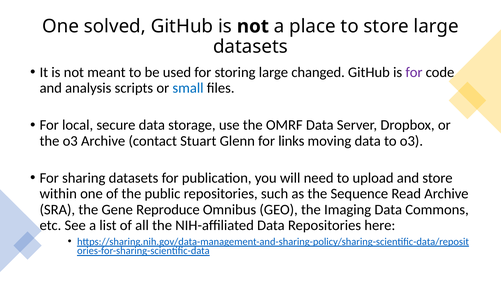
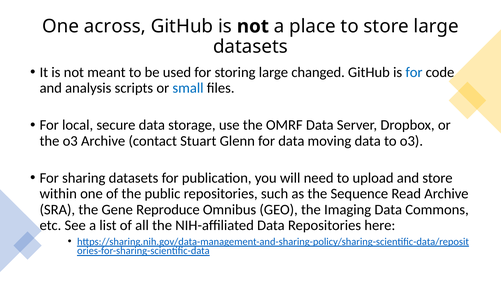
solved: solved -> across
for at (414, 72) colour: purple -> blue
for links: links -> data
